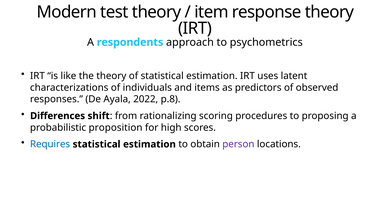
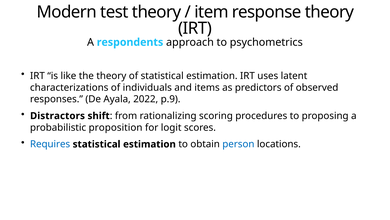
p.8: p.8 -> p.9
Differences: Differences -> Distractors
high: high -> logit
person colour: purple -> blue
